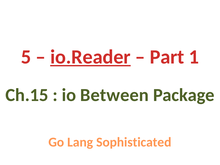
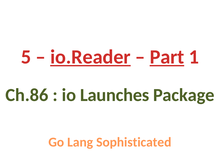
Part underline: none -> present
Ch.15: Ch.15 -> Ch.86
Between: Between -> Launches
